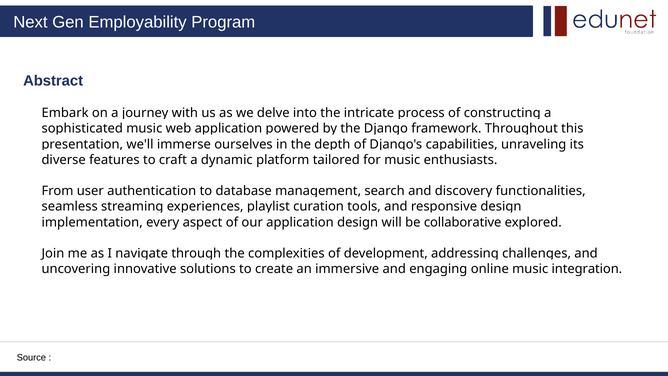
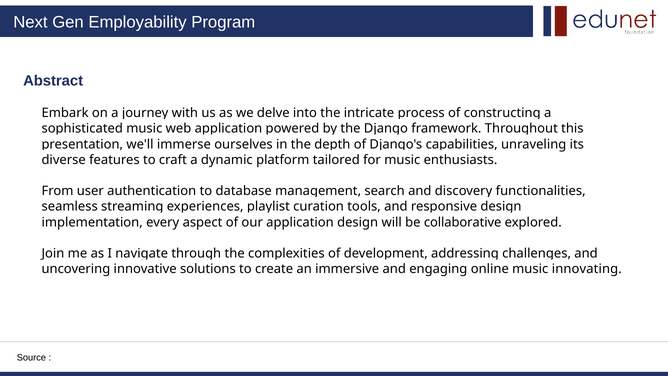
integration: integration -> innovating
